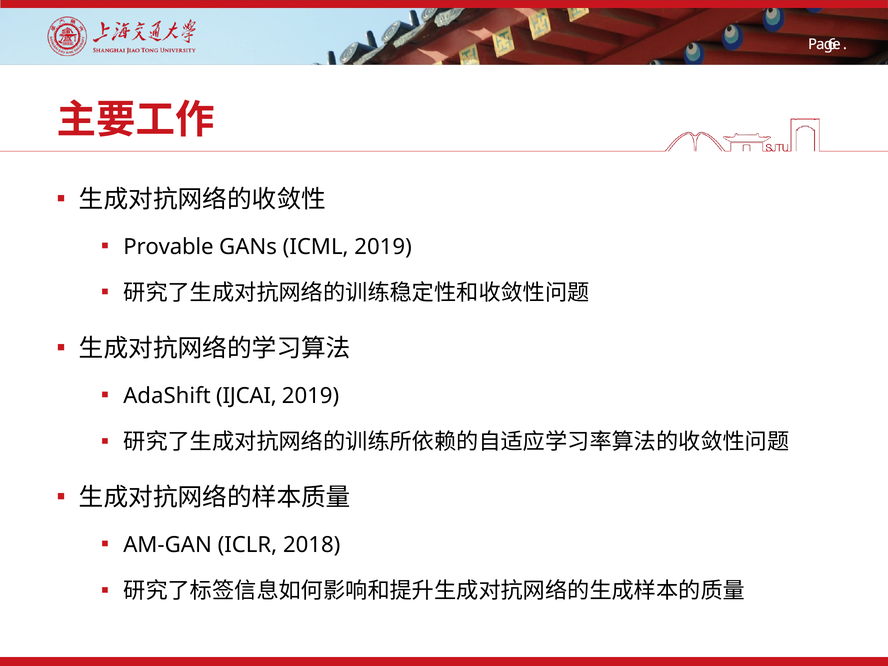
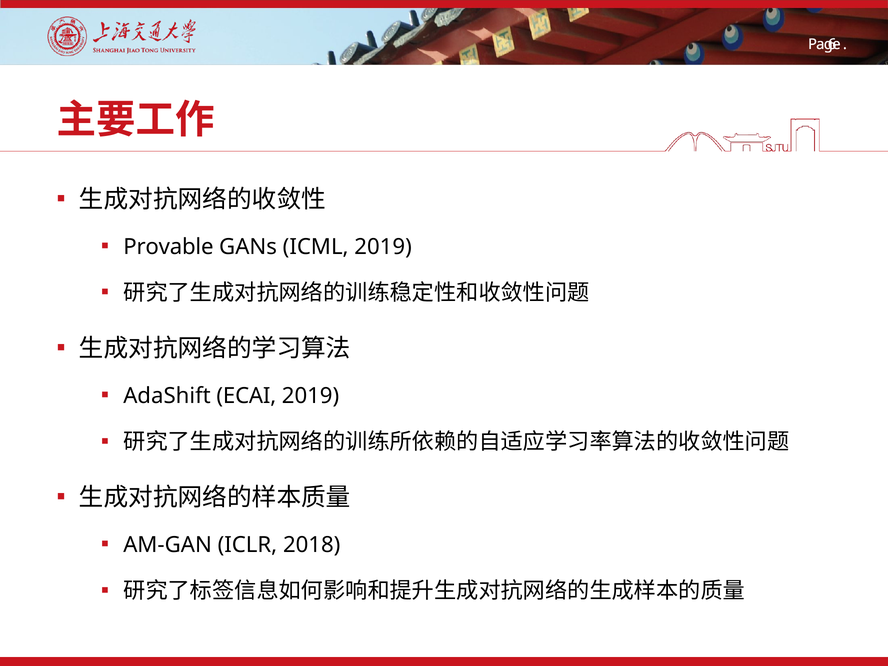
IJCAI: IJCAI -> ECAI
